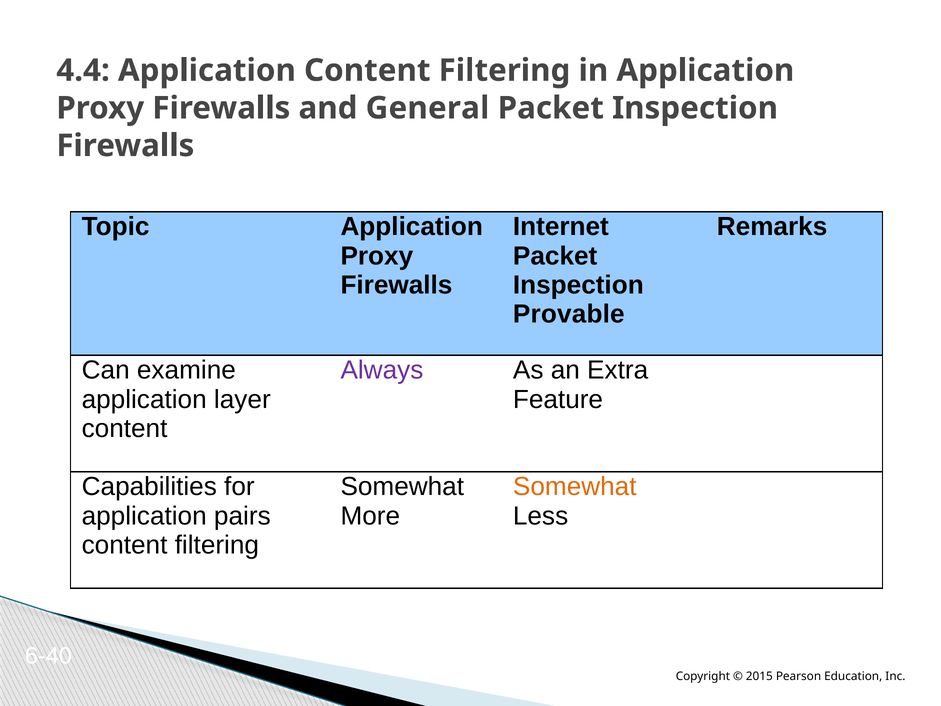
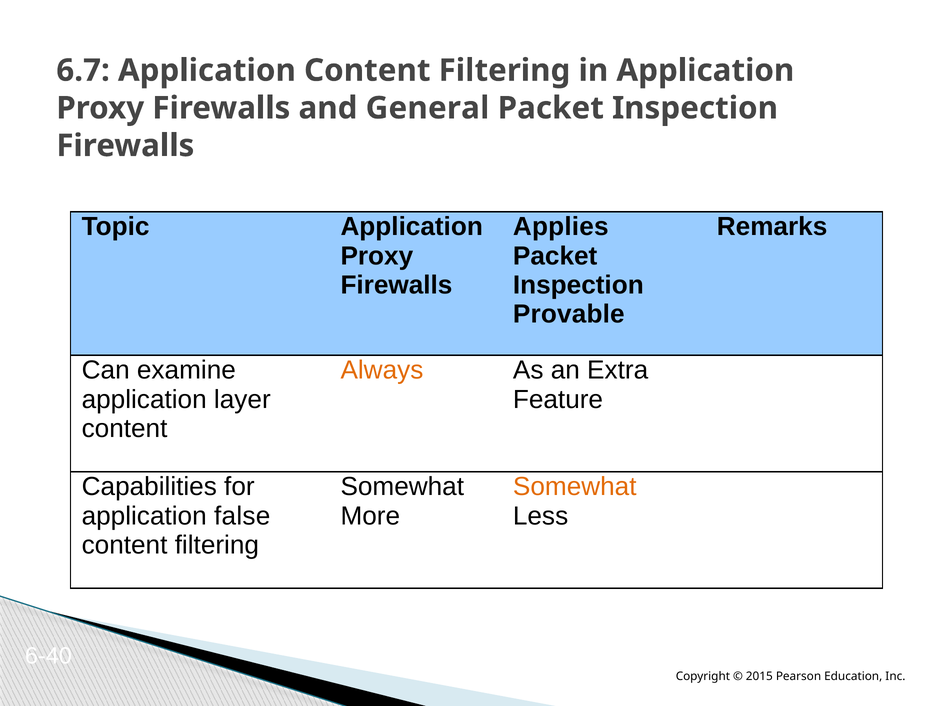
4.4: 4.4 -> 6.7
Internet: Internet -> Applies
Always colour: purple -> orange
pairs: pairs -> false
